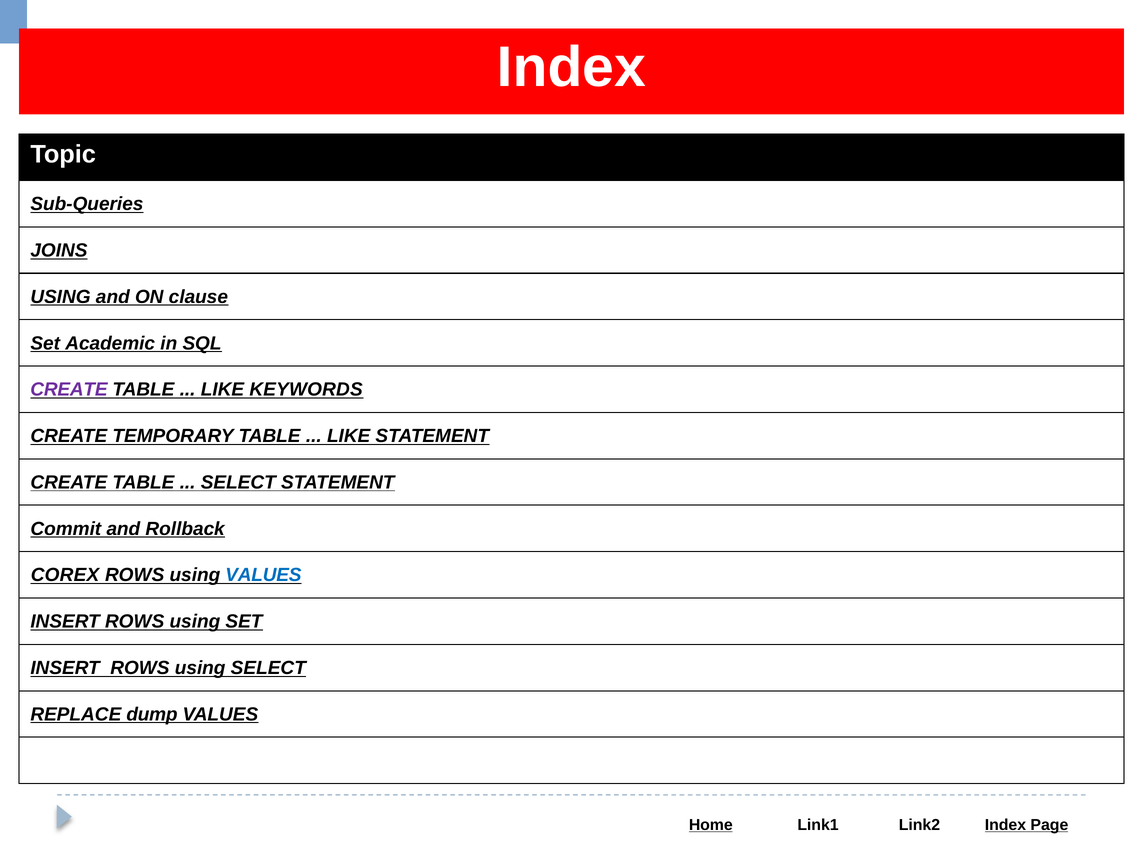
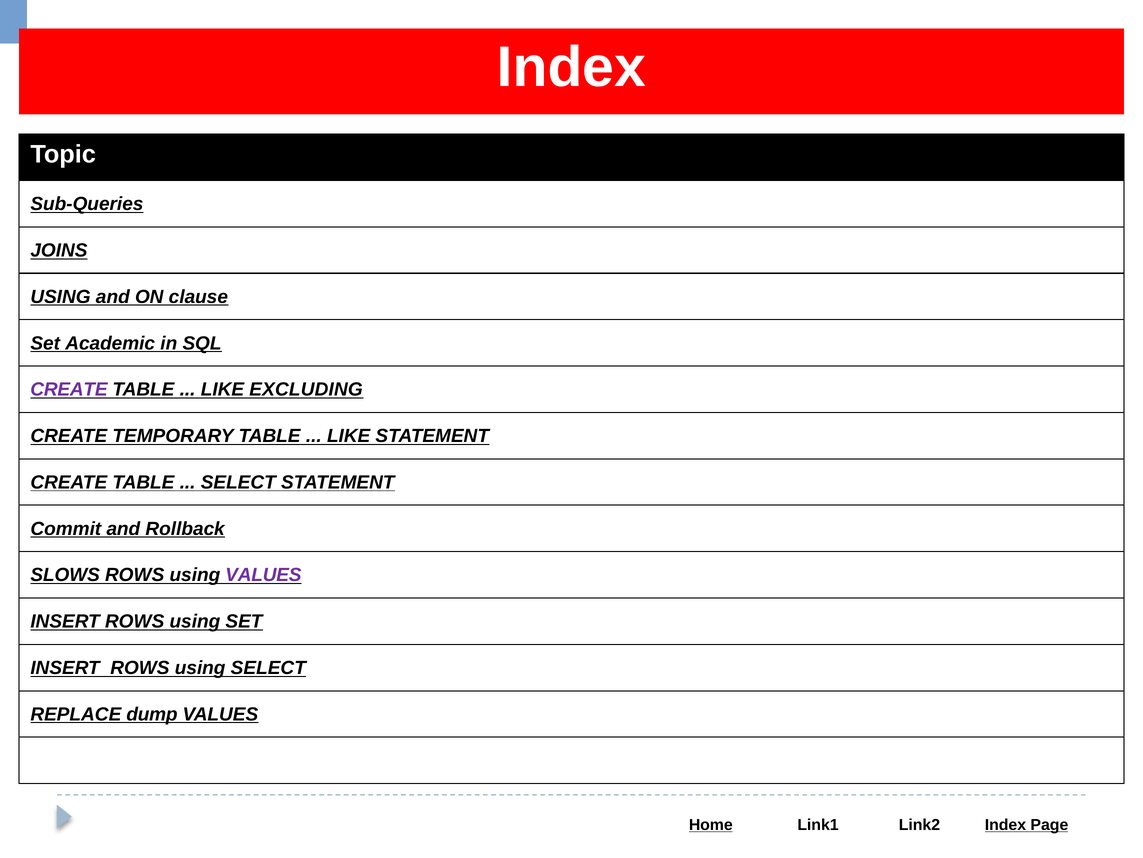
KEYWORDS: KEYWORDS -> EXCLUDING
COREX: COREX -> SLOWS
VALUES at (263, 575) colour: blue -> purple
